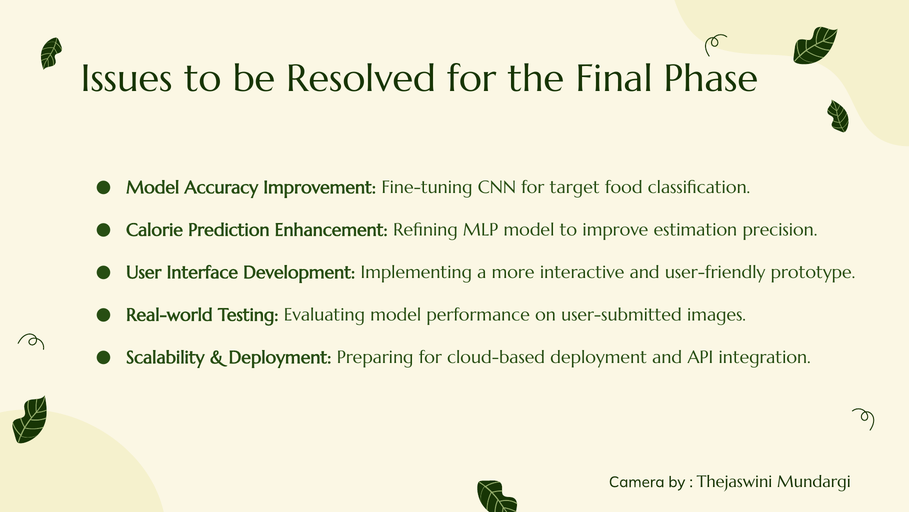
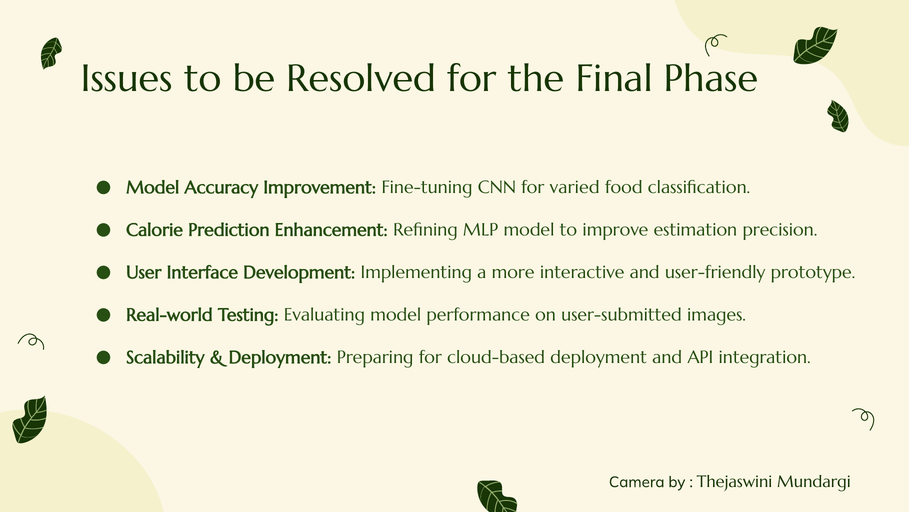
target: target -> varied
